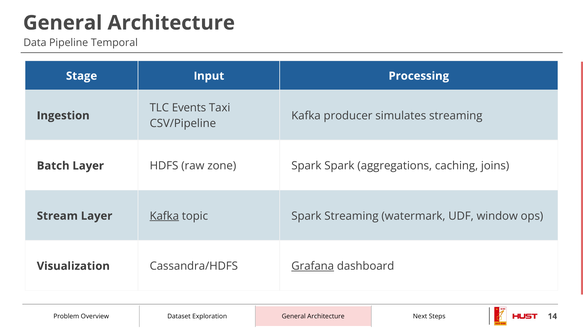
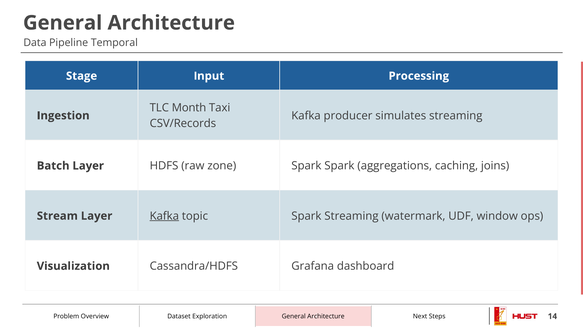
Events: Events -> Month
CSV/Pipeline: CSV/Pipeline -> CSV/Records
Grafana underline: present -> none
